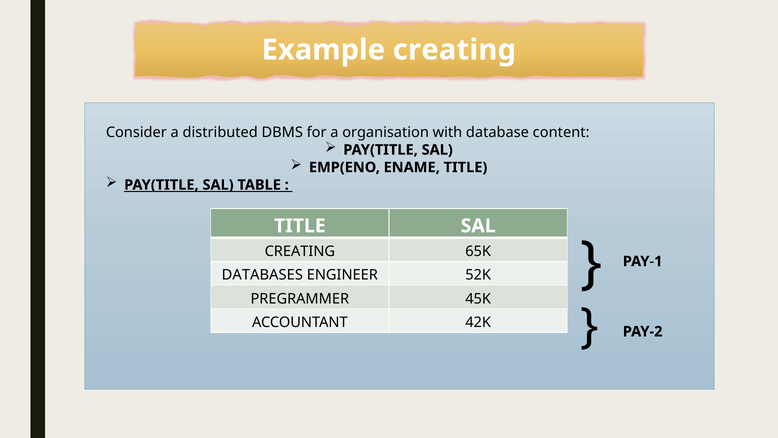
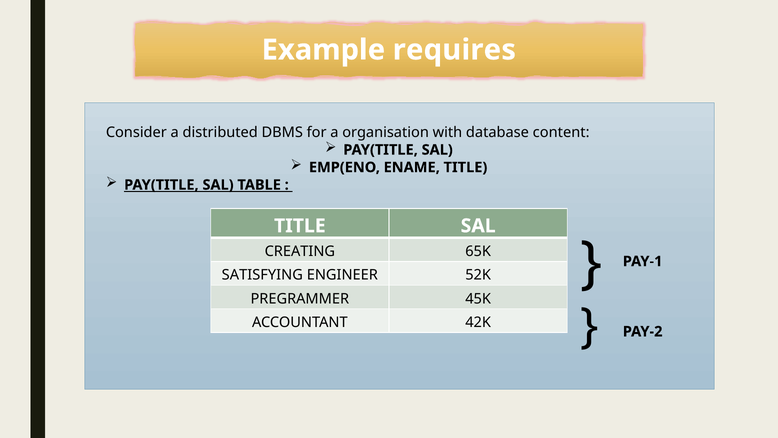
Example creating: creating -> requires
DATABASES: DATABASES -> SATISFYING
